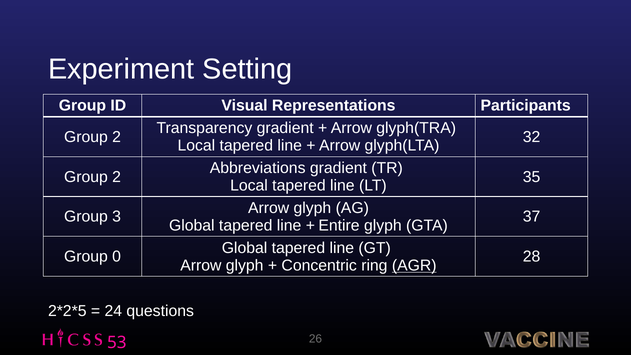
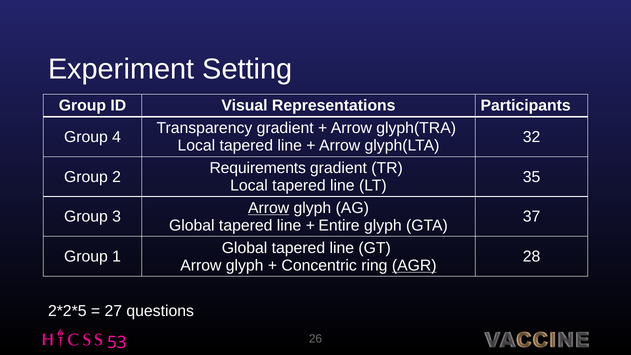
2 at (117, 137): 2 -> 4
Abbreviations: Abbreviations -> Requirements
Arrow at (269, 208) underline: none -> present
0: 0 -> 1
24: 24 -> 27
